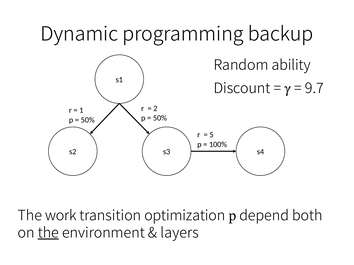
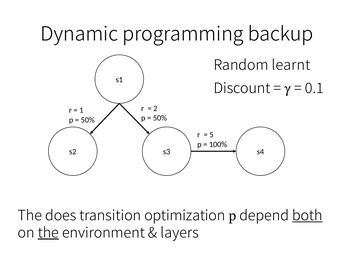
ability: ability -> learnt
9.7: 9.7 -> 0.1
work: work -> does
both underline: none -> present
